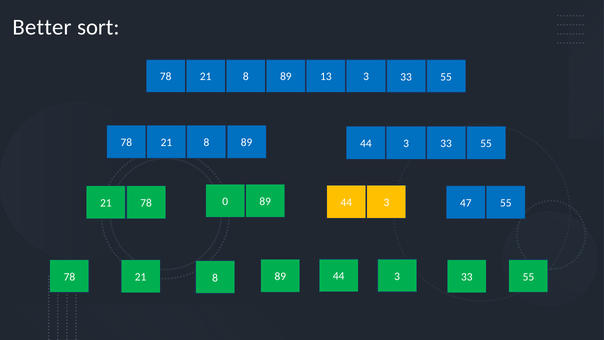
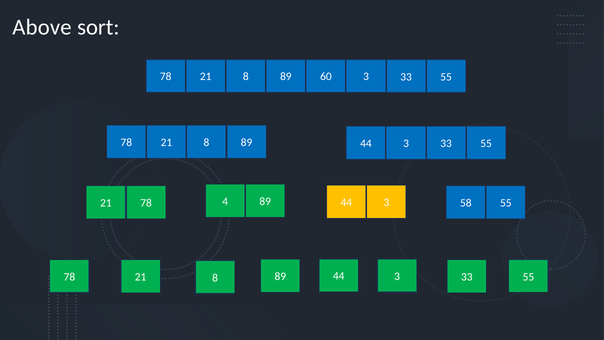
Better: Better -> Above
13: 13 -> 60
0: 0 -> 4
47: 47 -> 58
